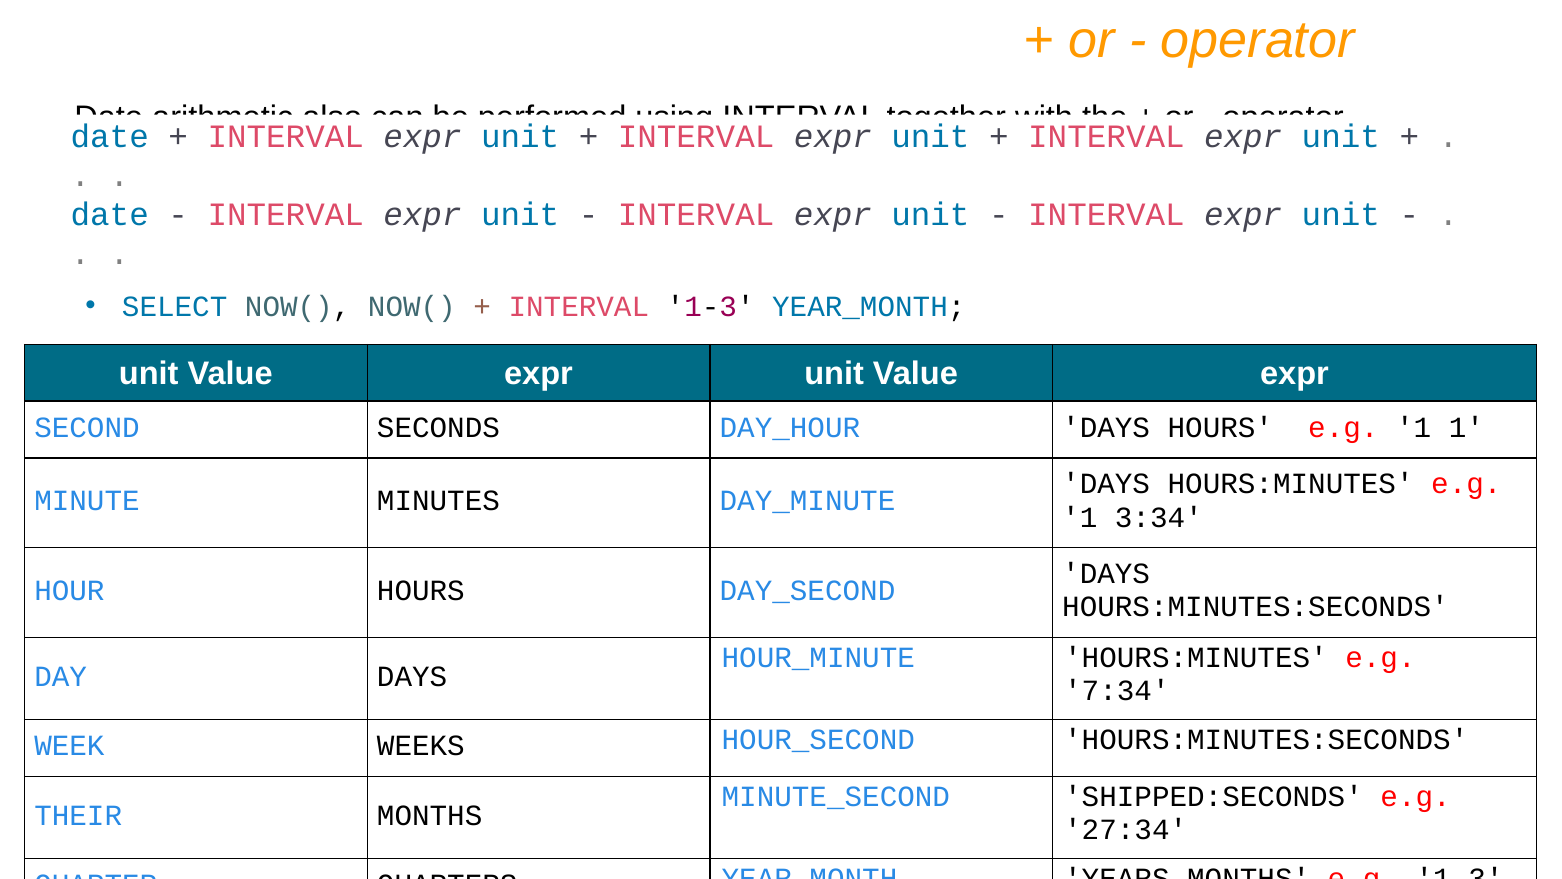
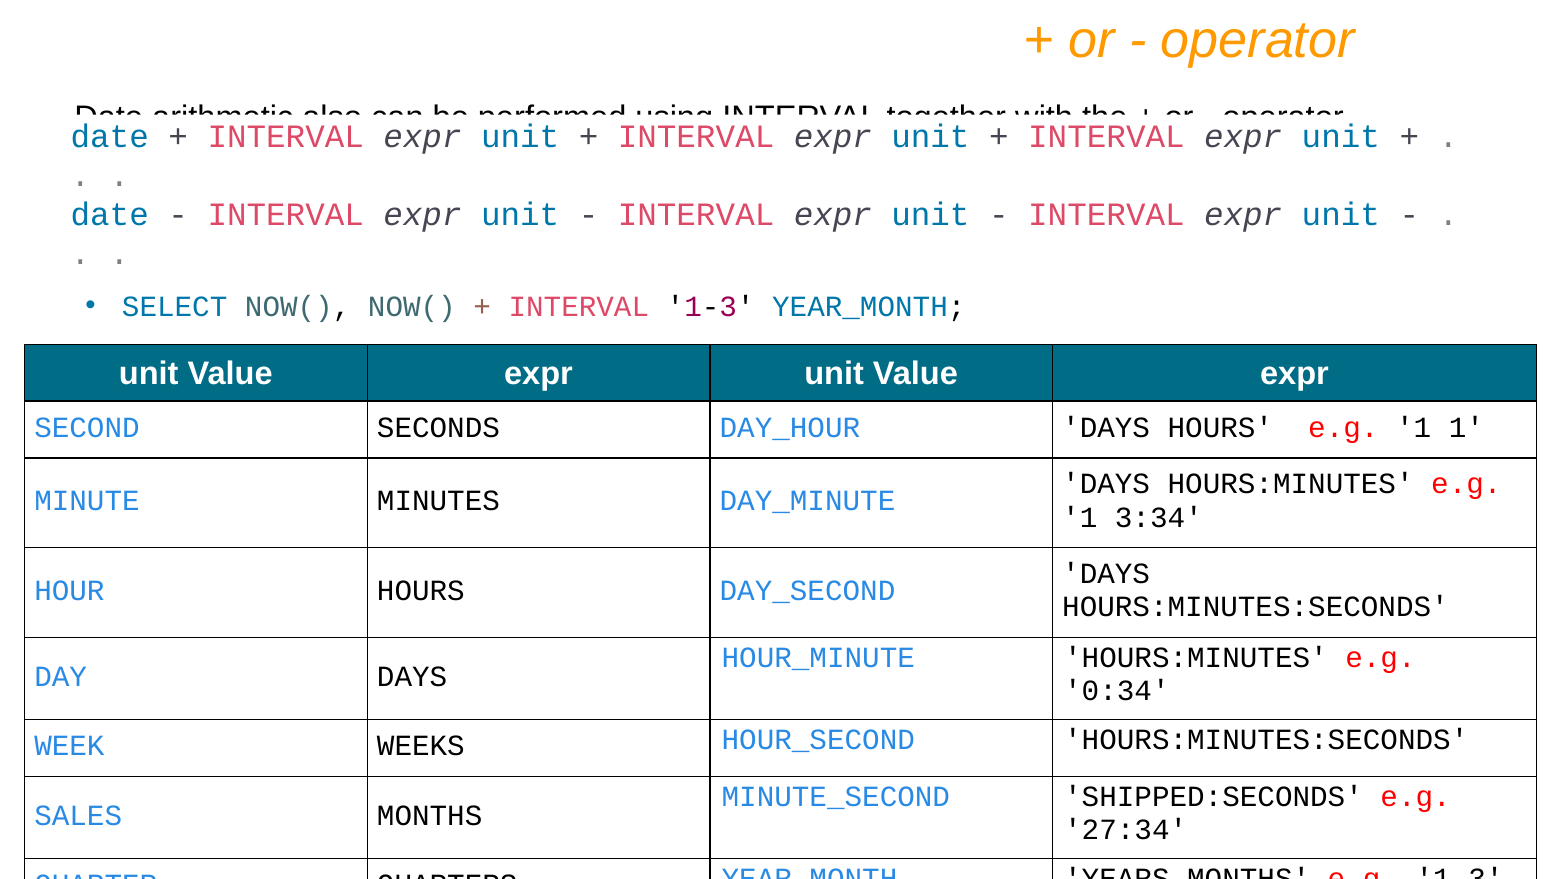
7:34: 7:34 -> 0:34
THEIR: THEIR -> SALES
